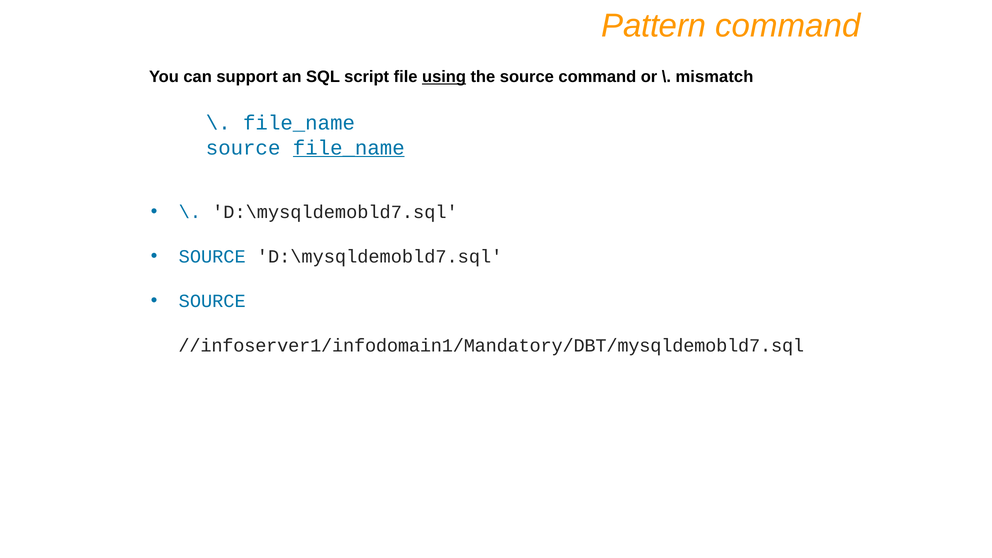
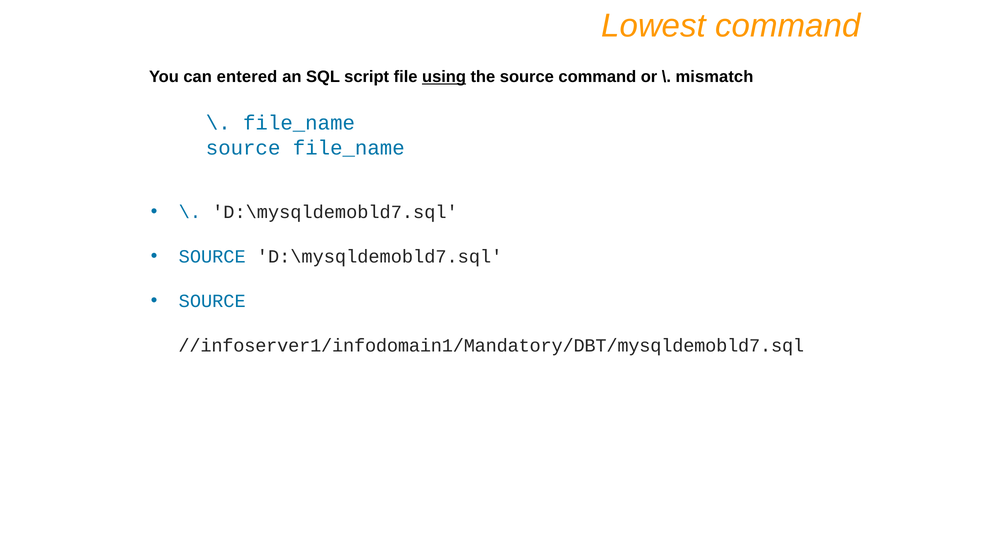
Pattern: Pattern -> Lowest
support: support -> entered
file_name at (349, 148) underline: present -> none
